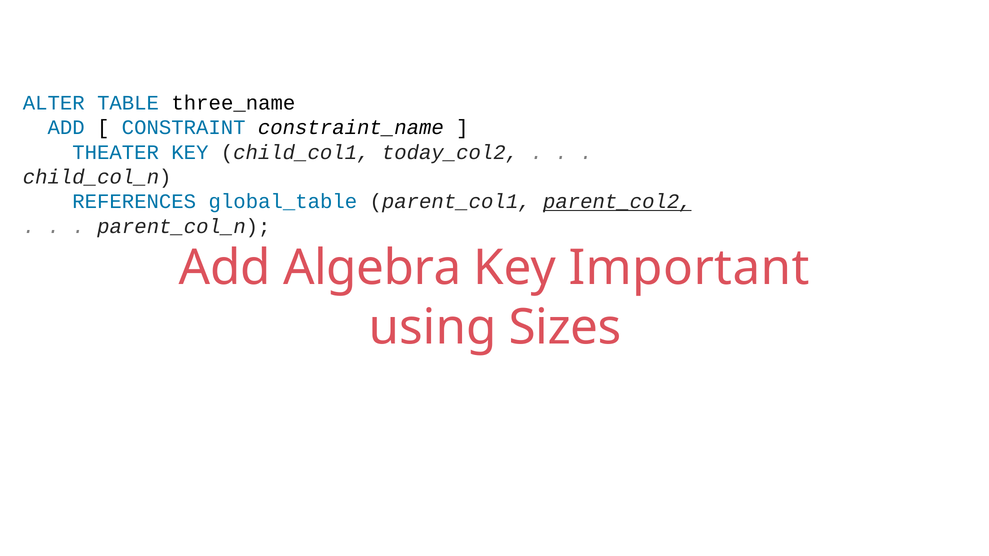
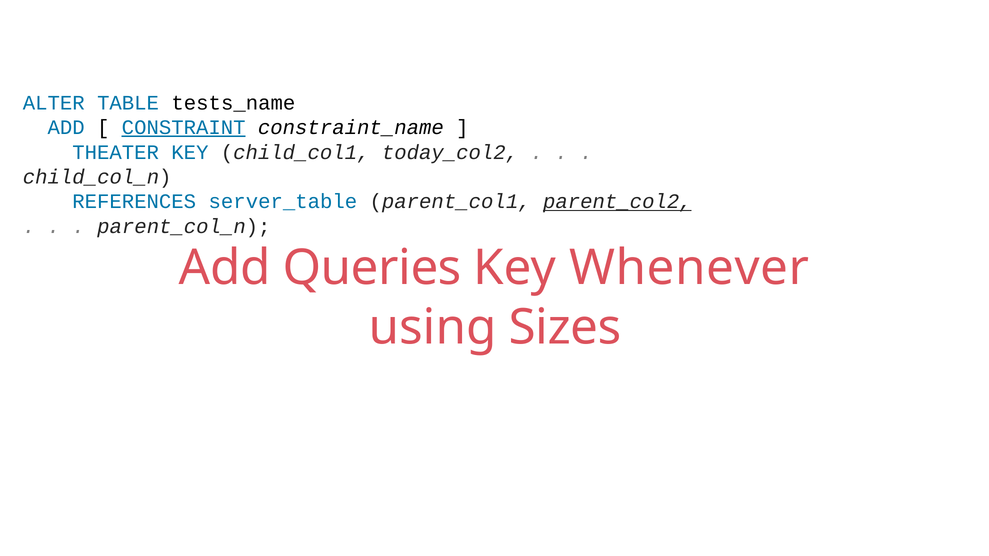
three_name: three_name -> tests_name
CONSTRAINT underline: none -> present
global_table: global_table -> server_table
Algebra: Algebra -> Queries
Important: Important -> Whenever
